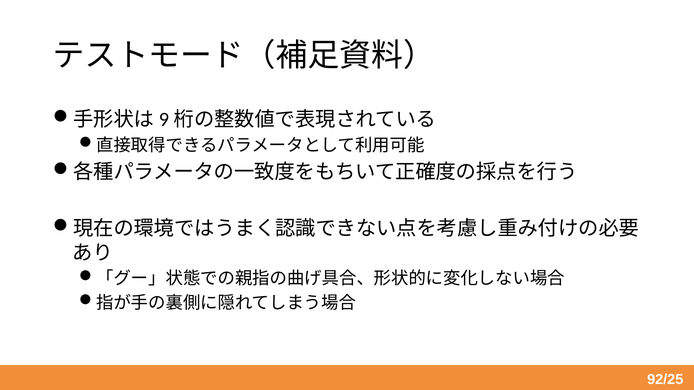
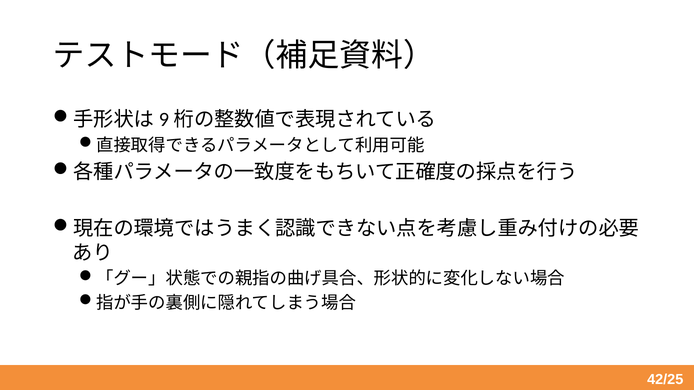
92/25: 92/25 -> 42/25
